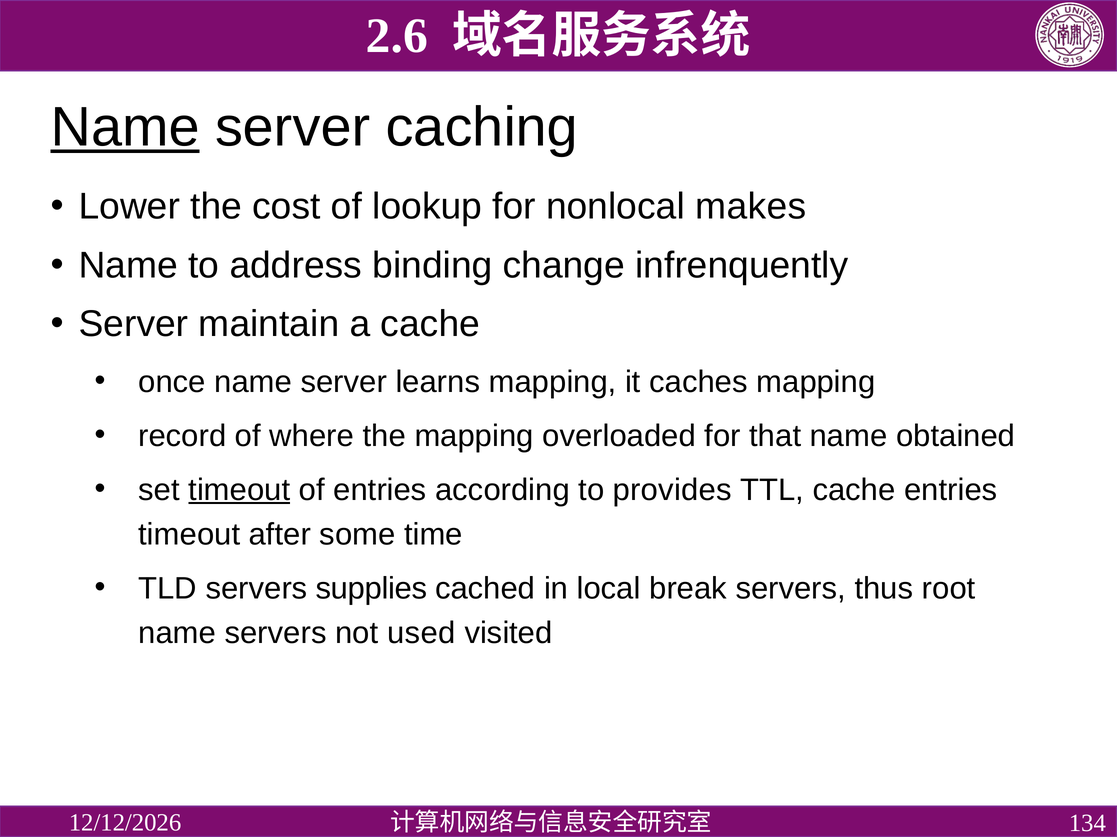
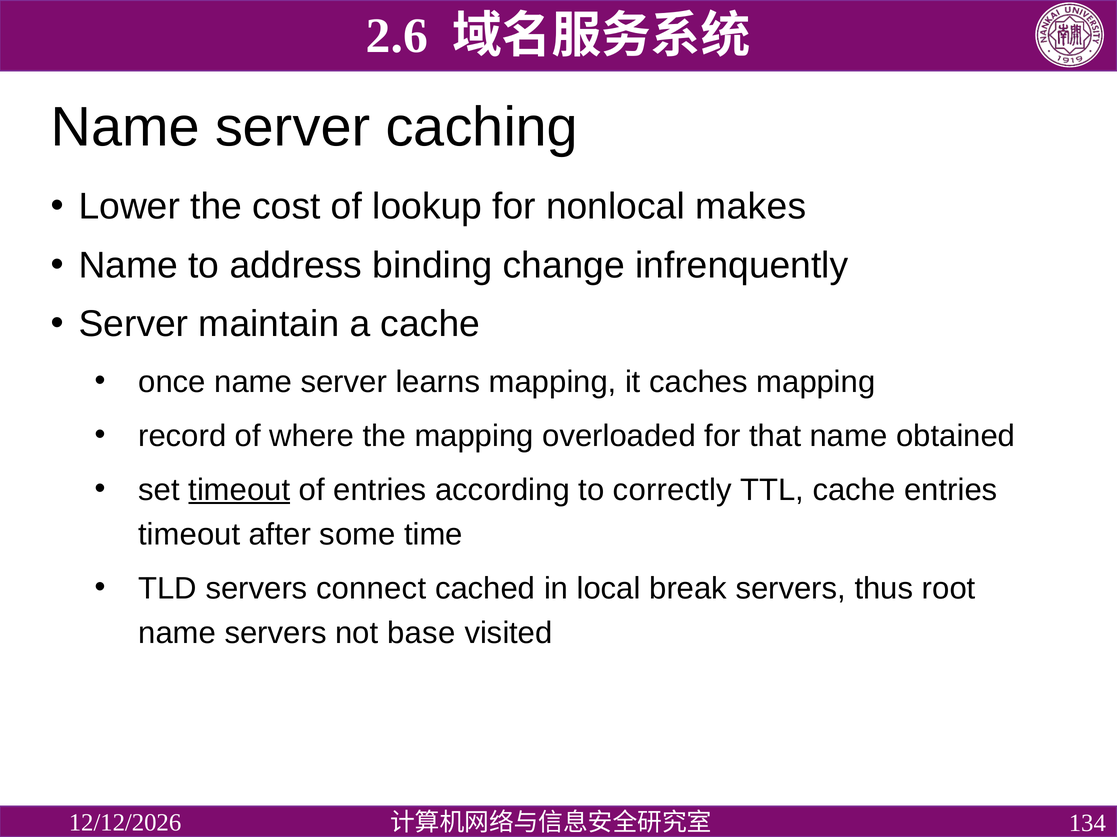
Name at (125, 127) underline: present -> none
provides: provides -> correctly
supplies: supplies -> connect
used: used -> base
